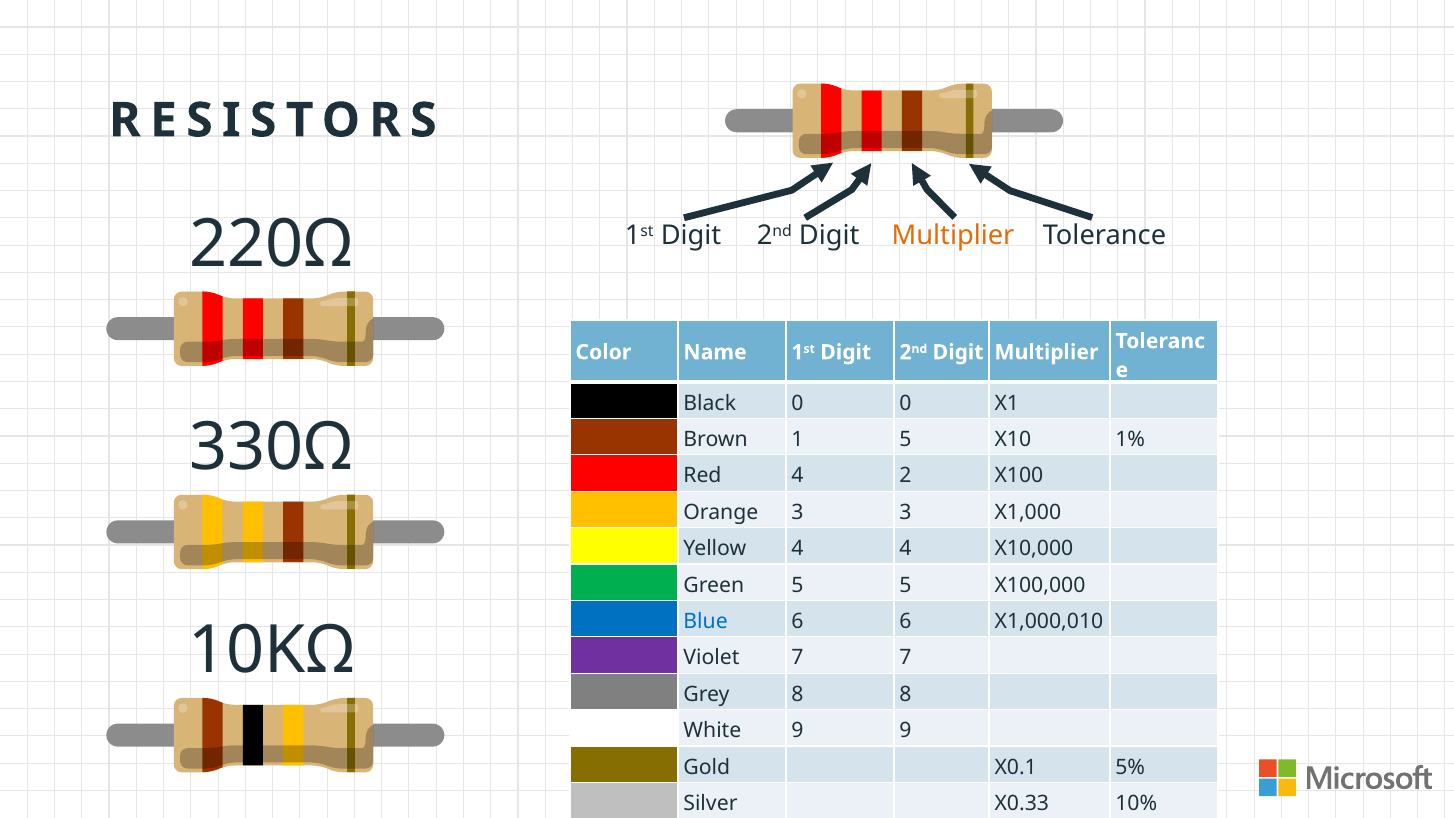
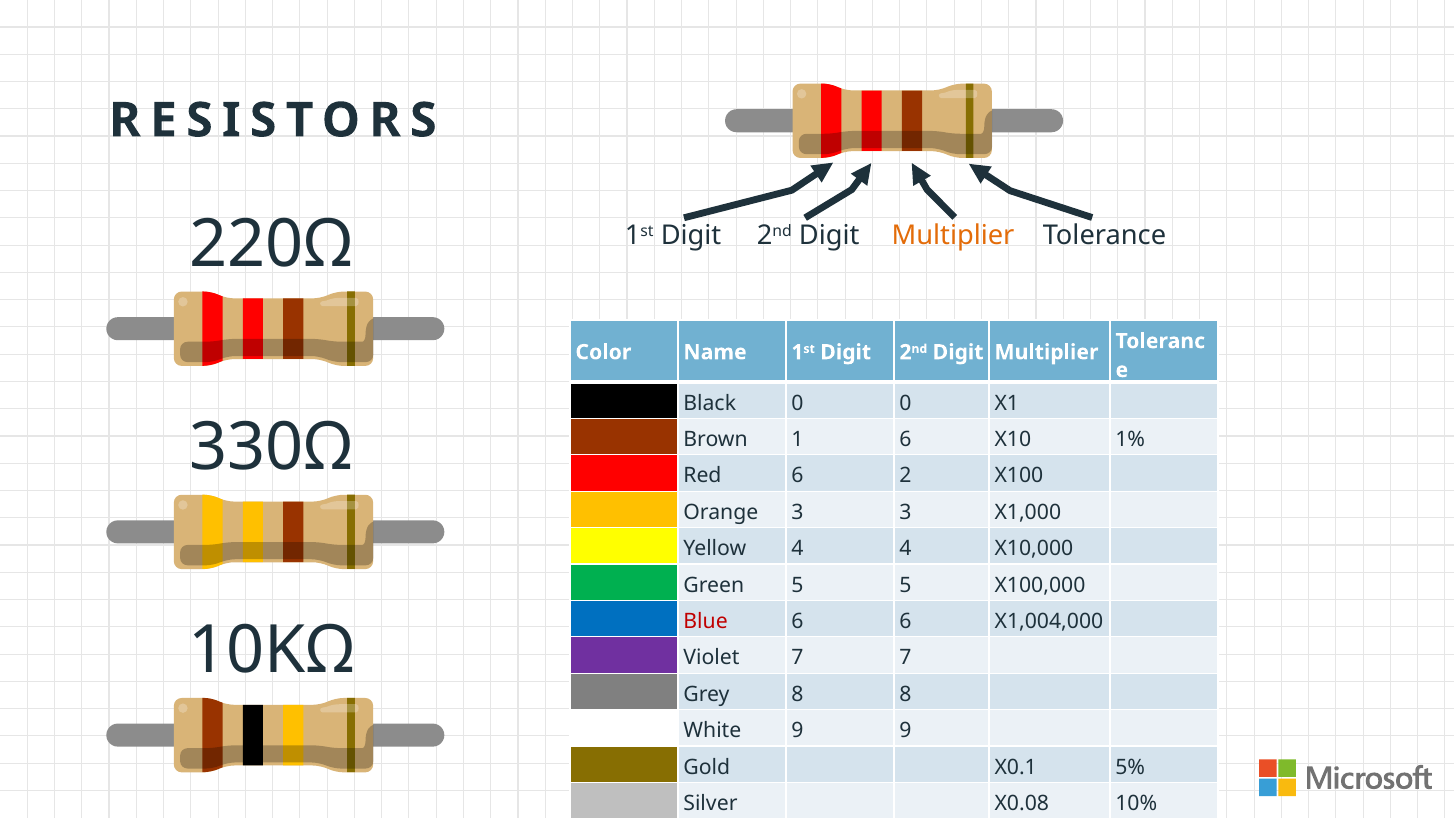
1 5: 5 -> 6
Red 4: 4 -> 6
Blue colour: blue -> red
X1,000,010: X1,000,010 -> X1,004,000
X0.33: X0.33 -> X0.08
